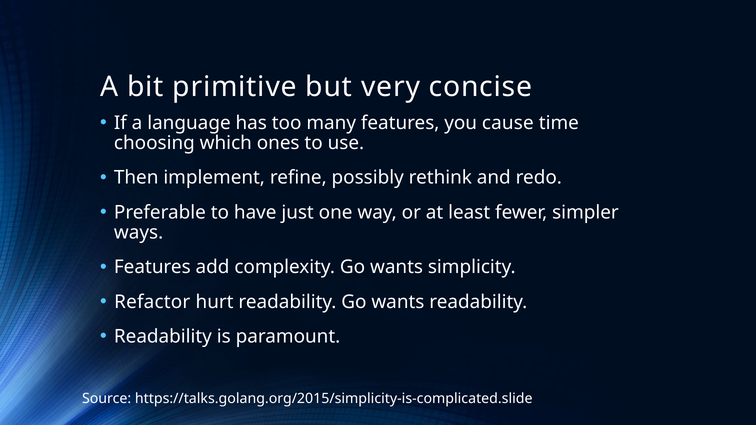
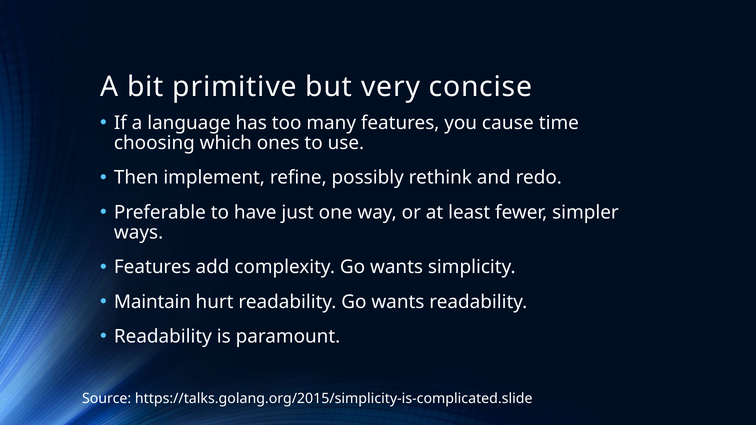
Refactor: Refactor -> Maintain
